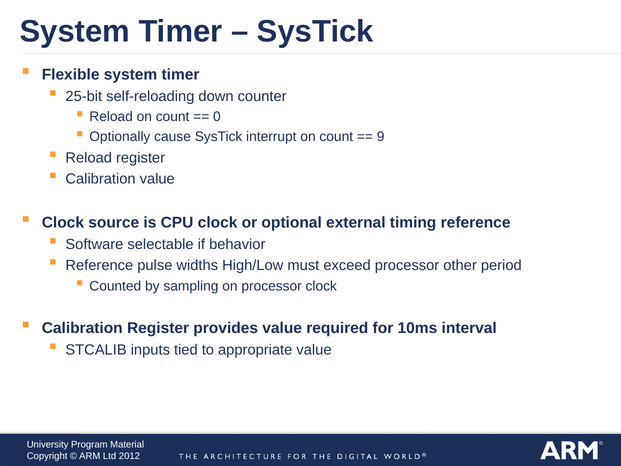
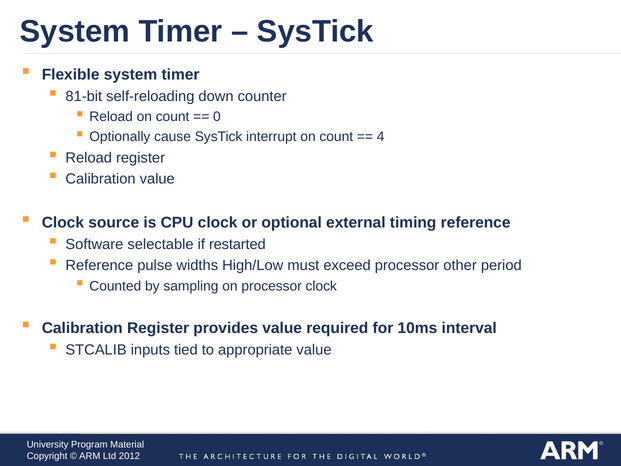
25-bit: 25-bit -> 81-bit
9: 9 -> 4
behavior: behavior -> restarted
